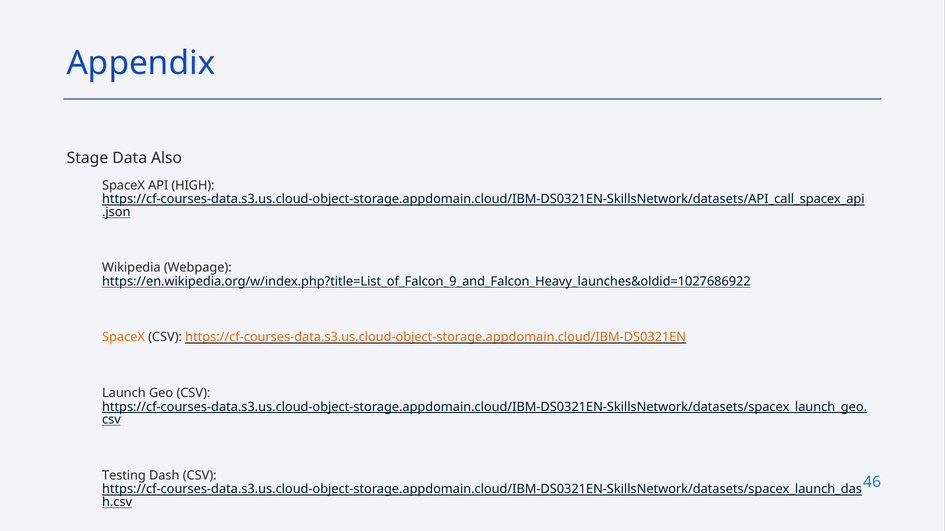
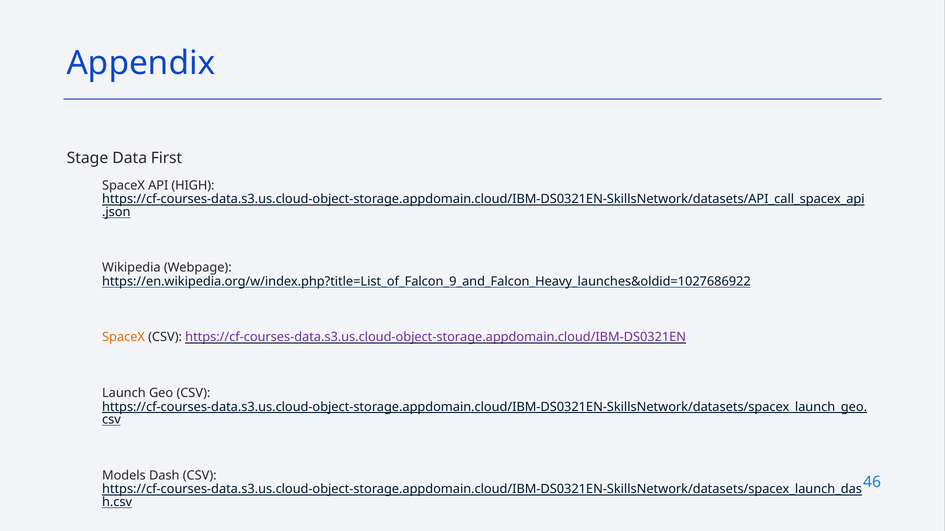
Also: Also -> First
https://cf-courses-data.s3.us.cloud-object-storage.appdomain.cloud/IBM-DS0321EN colour: orange -> purple
Testing: Testing -> Models
